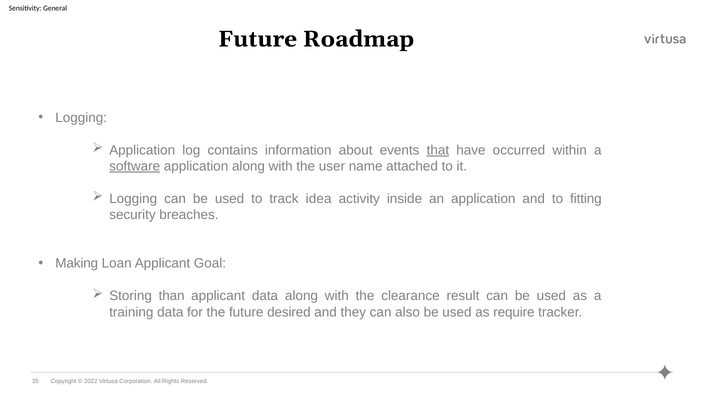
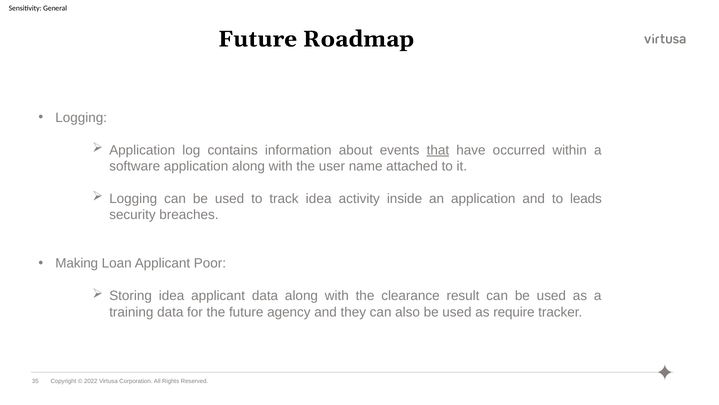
software underline: present -> none
fitting: fitting -> leads
Goal: Goal -> Poor
Storing than: than -> idea
desired: desired -> agency
